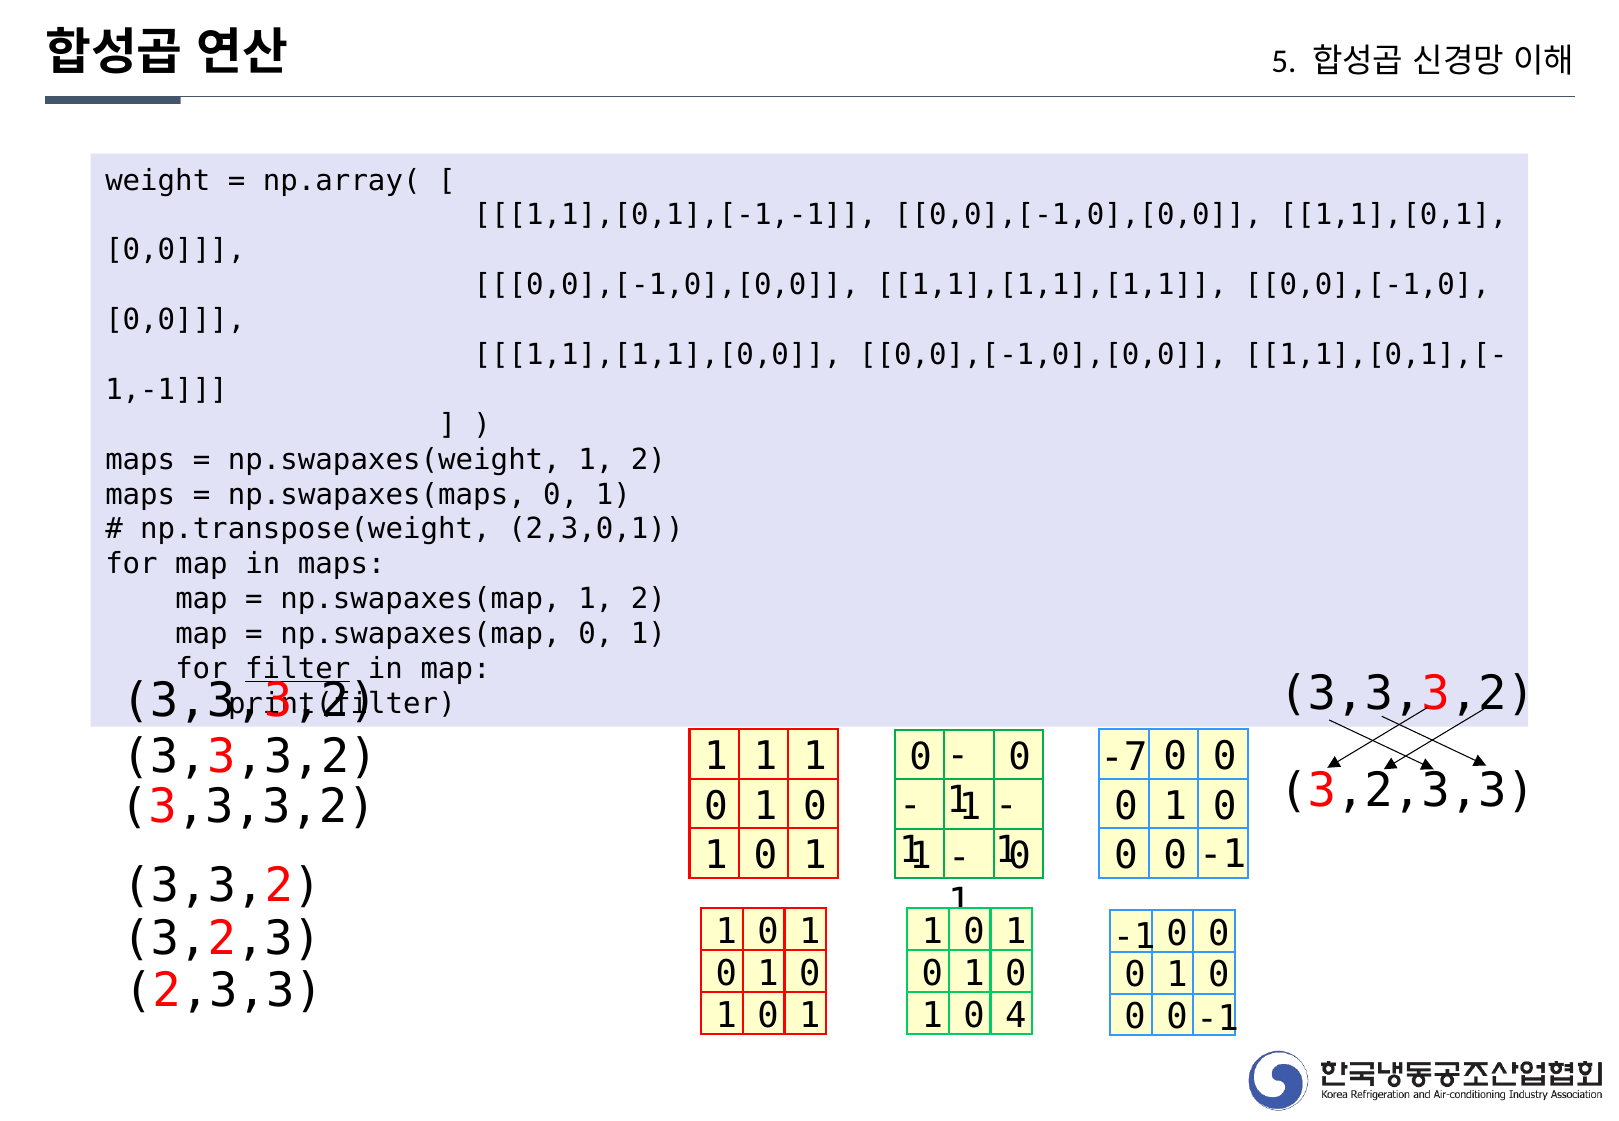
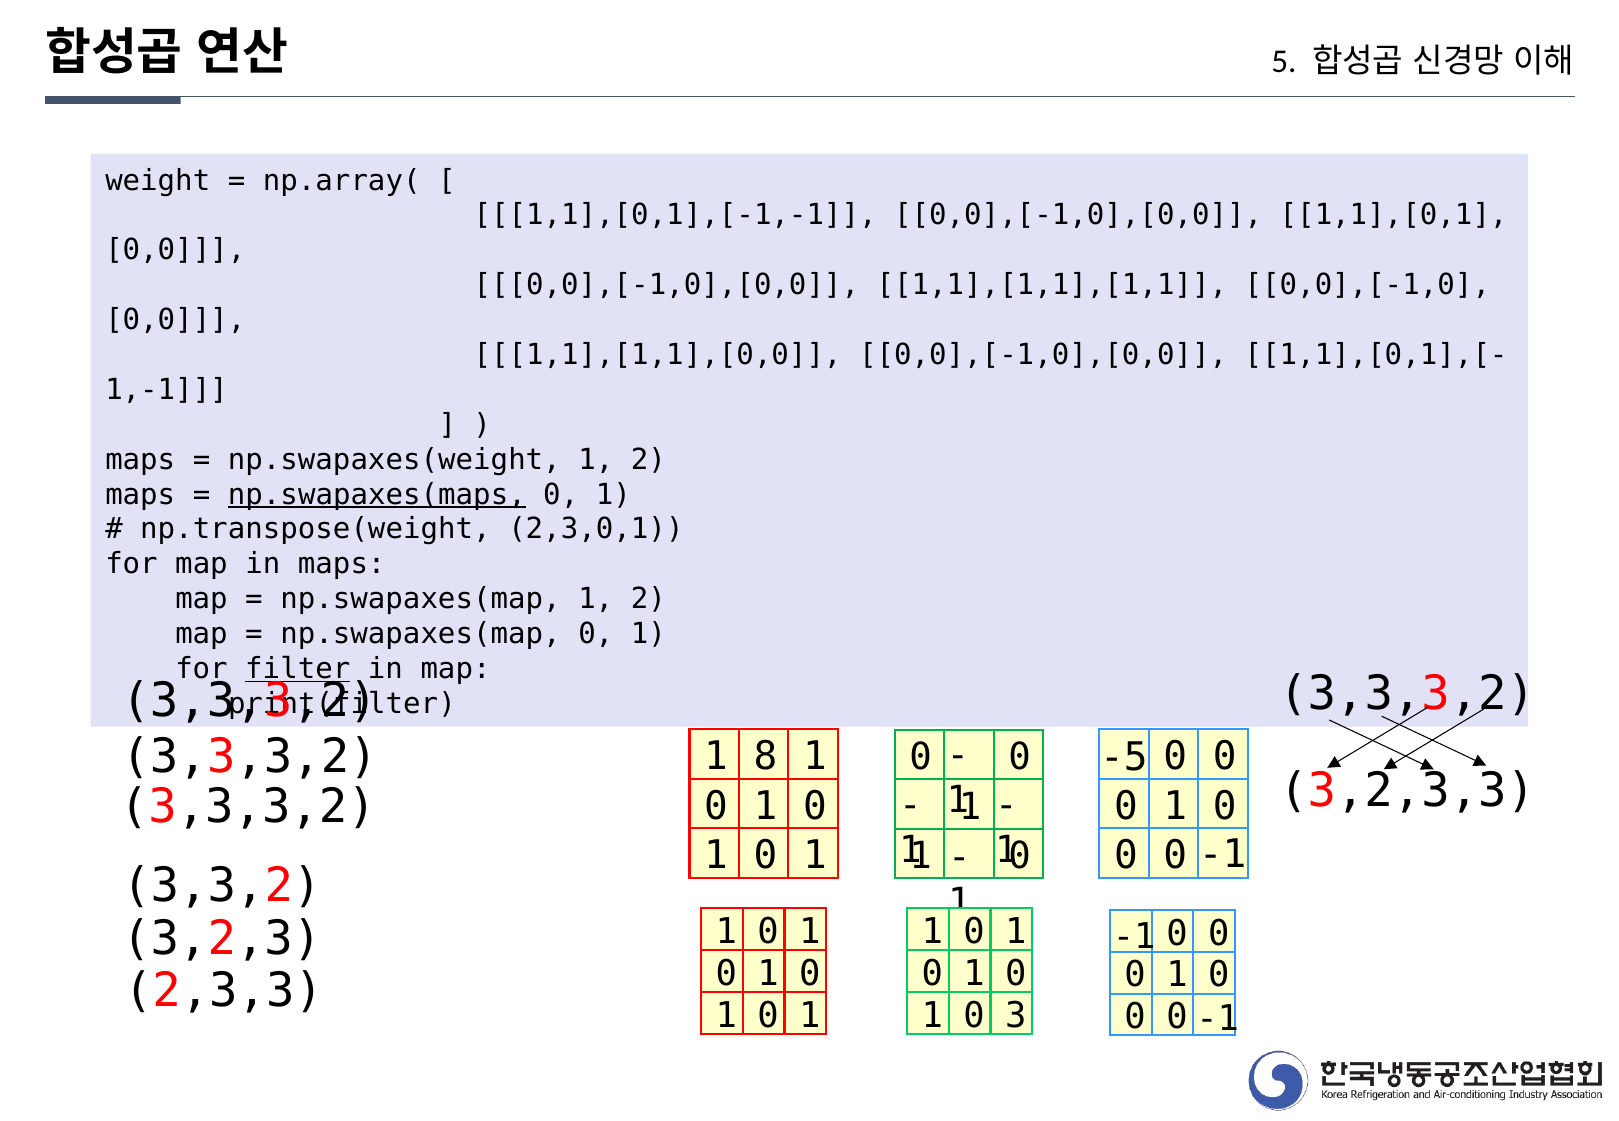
np.swapaxes(maps underline: none -> present
1 at (765, 757): 1 -> 8
-7: -7 -> -5
4: 4 -> 3
